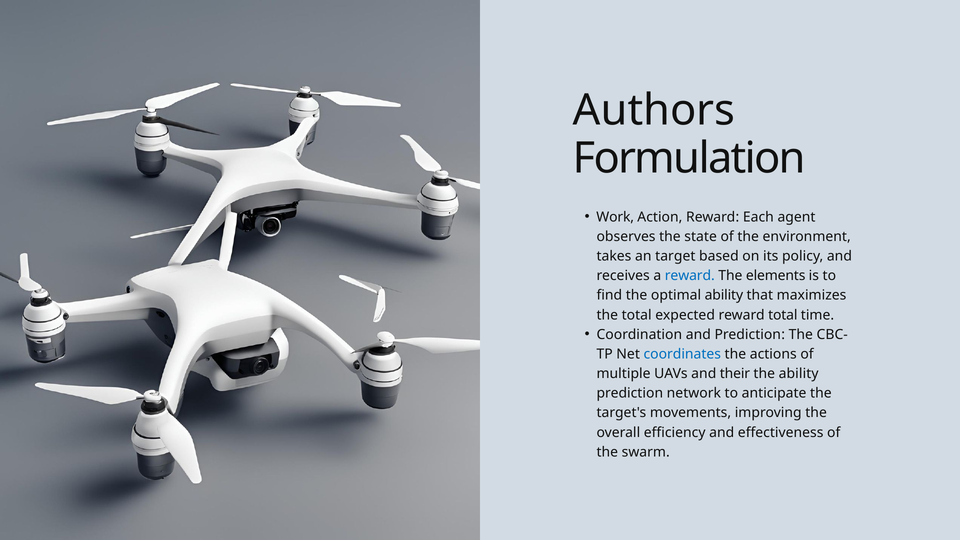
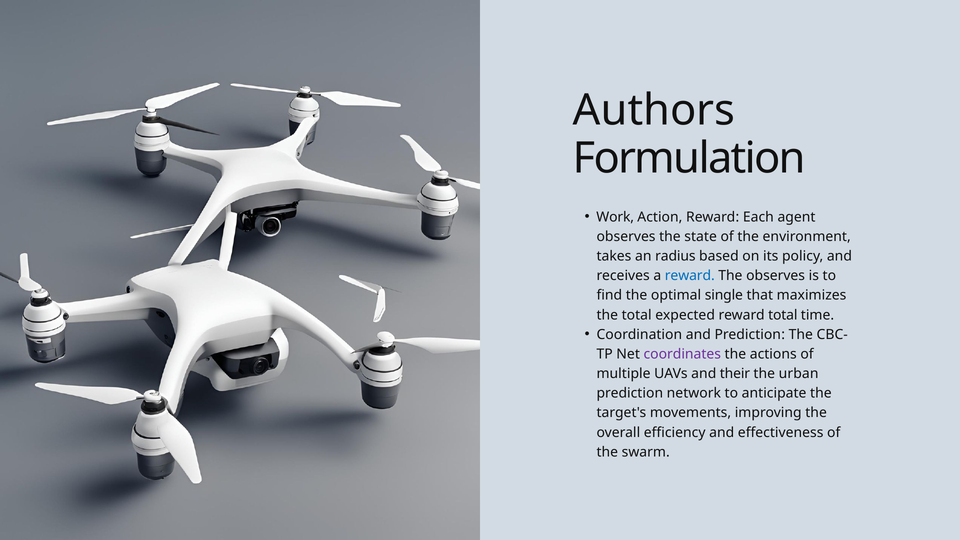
target: target -> radius
The elements: elements -> observes
optimal ability: ability -> single
coordinates colour: blue -> purple
the ability: ability -> urban
